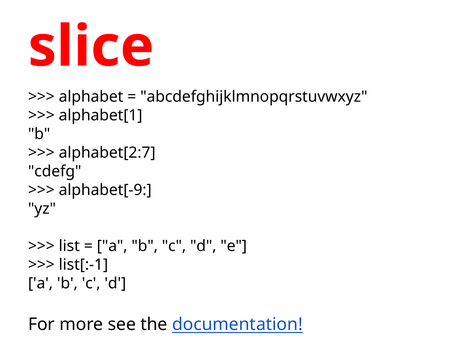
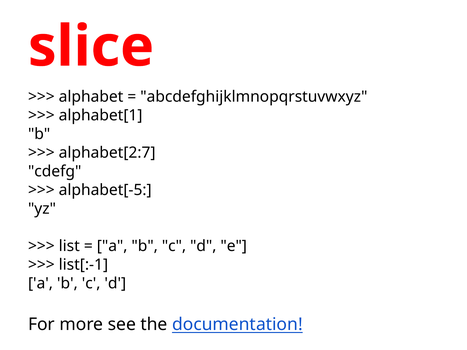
alphabet[-9: alphabet[-9 -> alphabet[-5
